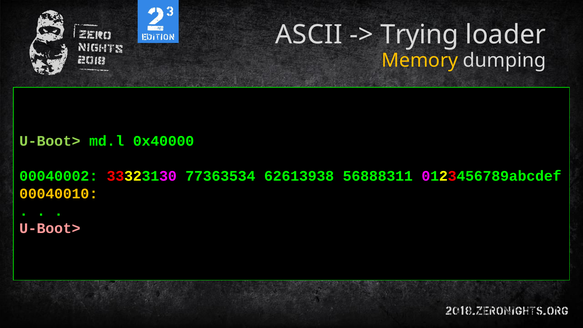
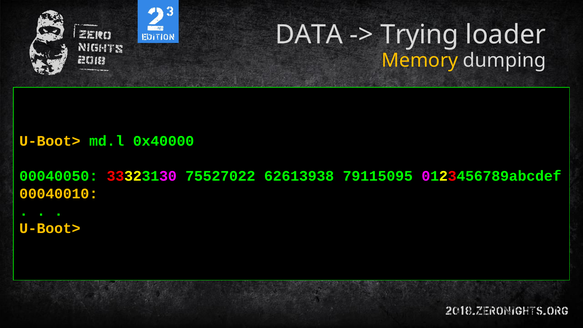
ASCII: ASCII -> DATA
U-Boot> at (50, 141) colour: light green -> yellow
00040002: 00040002 -> 00040050
77363534: 77363534 -> 75527022
56888311: 56888311 -> 79115095
U-Boot> at (50, 228) colour: pink -> yellow
